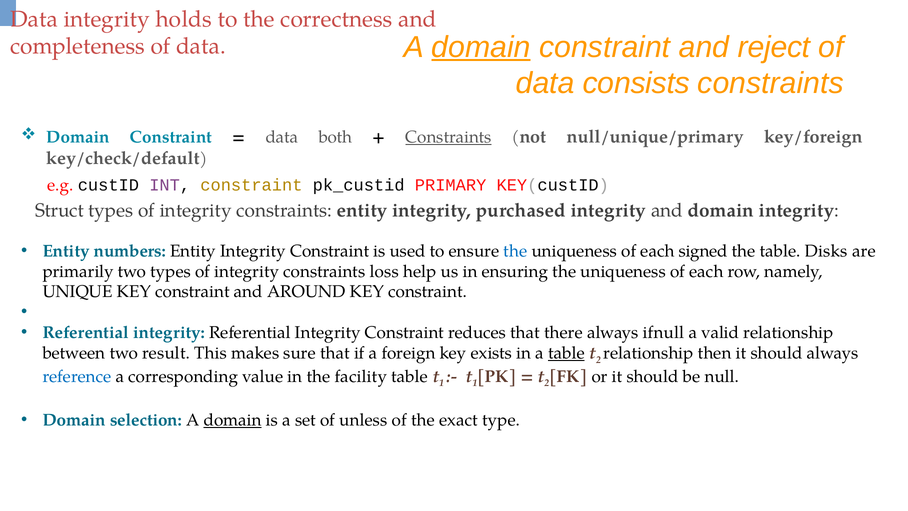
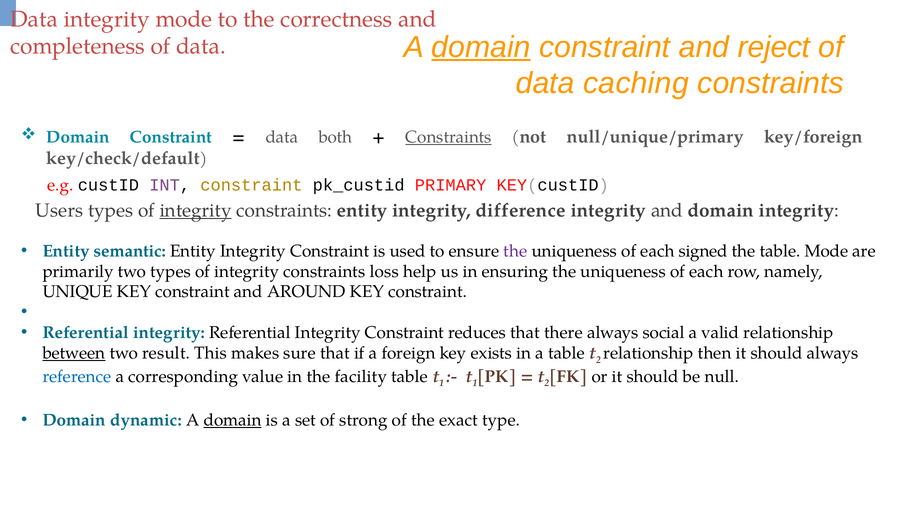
integrity holds: holds -> mode
consists: consists -> caching
Struct: Struct -> Users
integrity at (196, 210) underline: none -> present
purchased: purchased -> difference
numbers: numbers -> semantic
the at (515, 251) colour: blue -> purple
table Disks: Disks -> Mode
ifnull: ifnull -> social
between underline: none -> present
table at (566, 353) underline: present -> none
selection: selection -> dynamic
unless: unless -> strong
